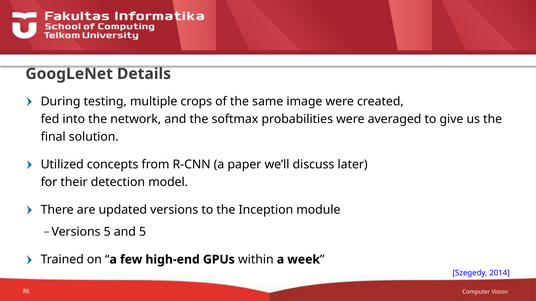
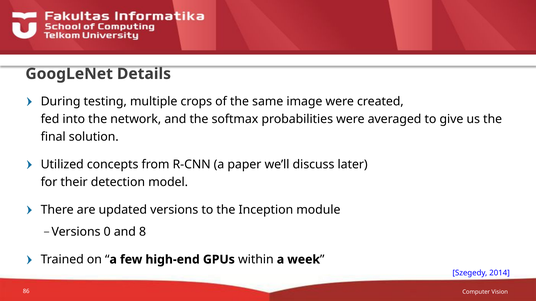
Versions 5: 5 -> 0
and 5: 5 -> 8
